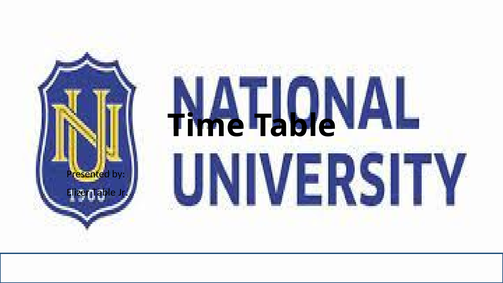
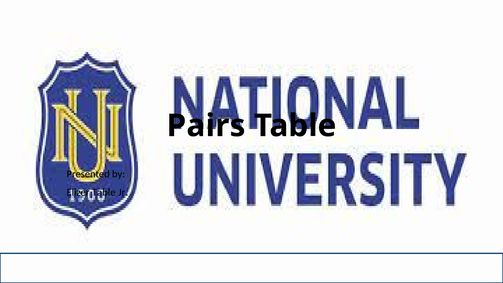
Time: Time -> Pairs
